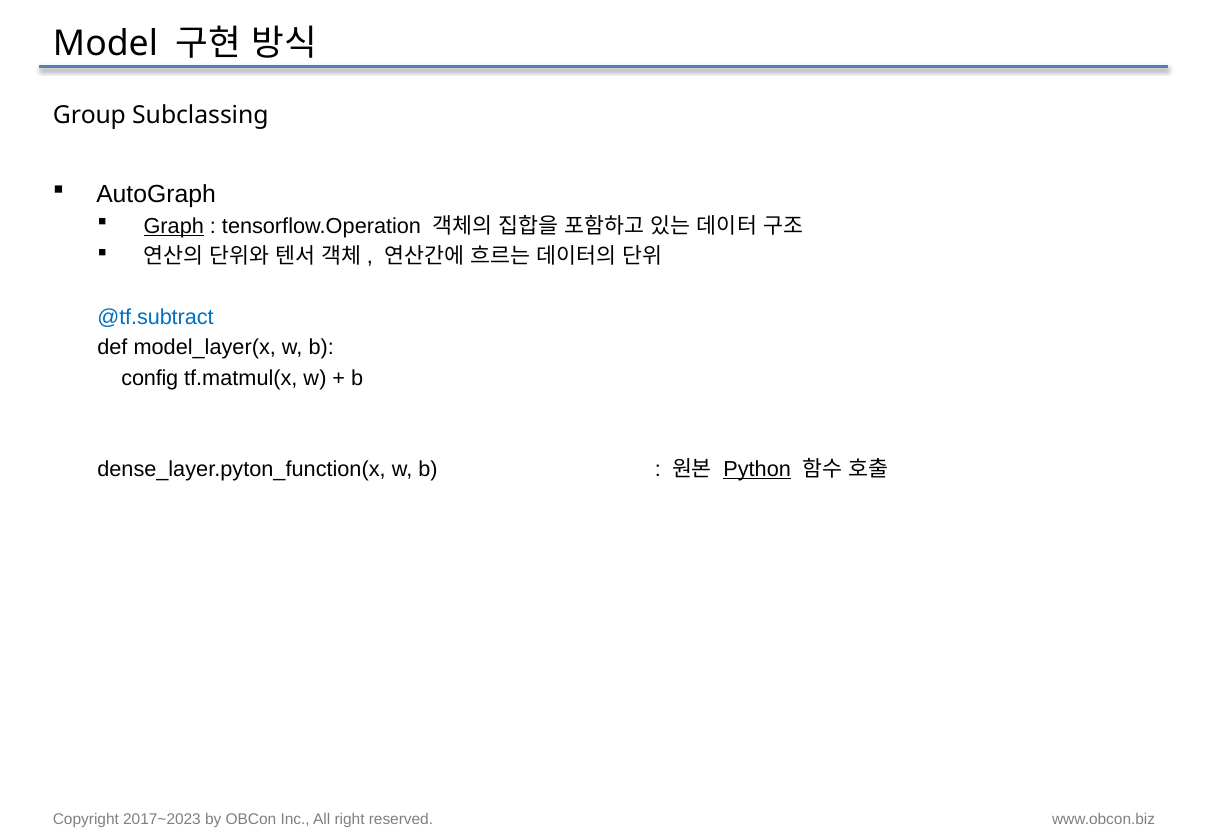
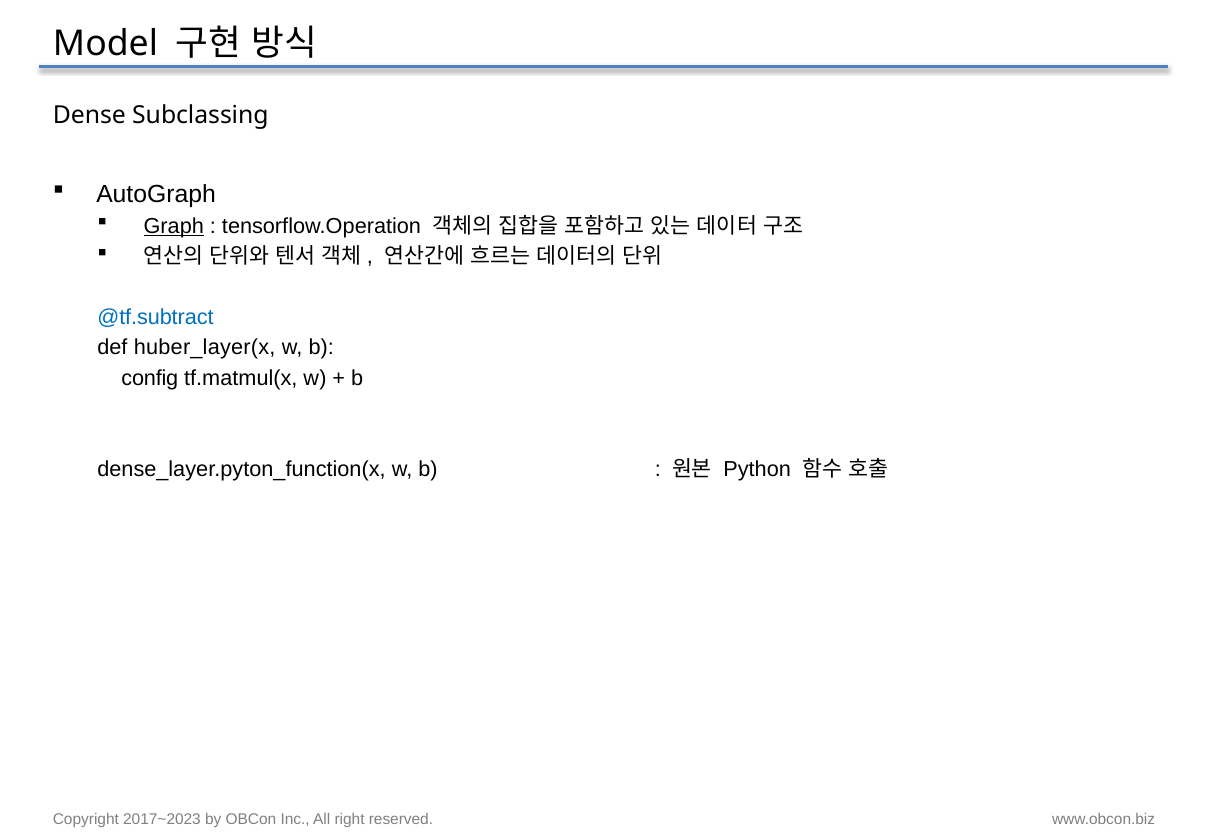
Group: Group -> Dense
model_layer(x: model_layer(x -> huber_layer(x
Python underline: present -> none
